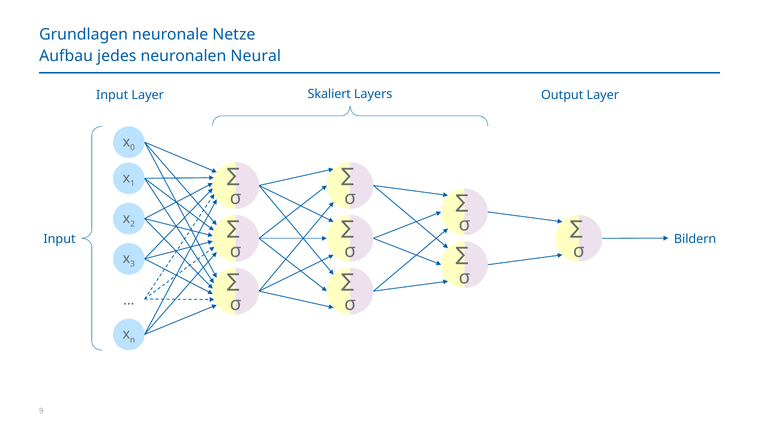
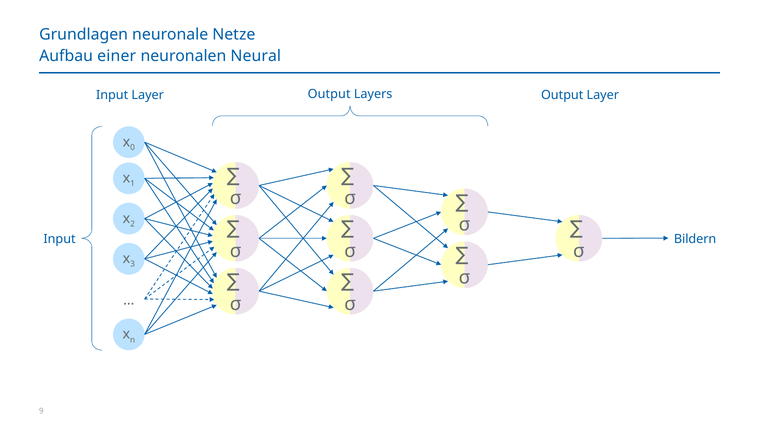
jedes: jedes -> einer
Skaliert at (329, 94): Skaliert -> Output
